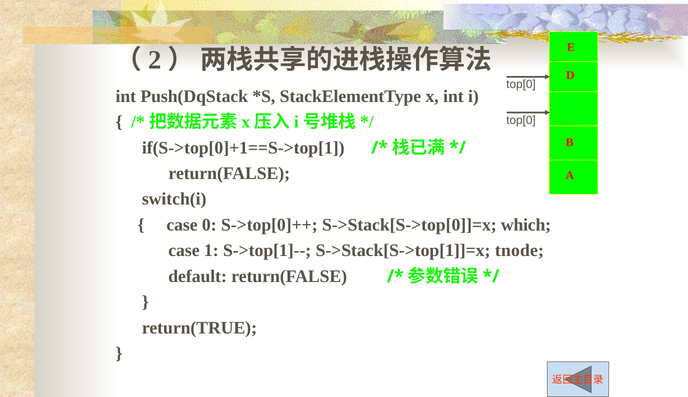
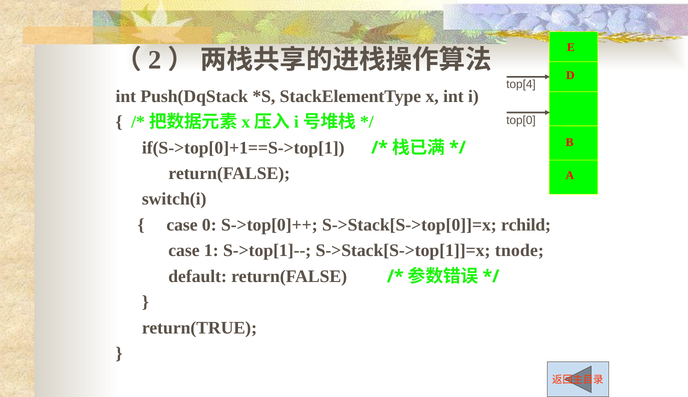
top[0 at (521, 85): top[0 -> top[4
which: which -> rchild
